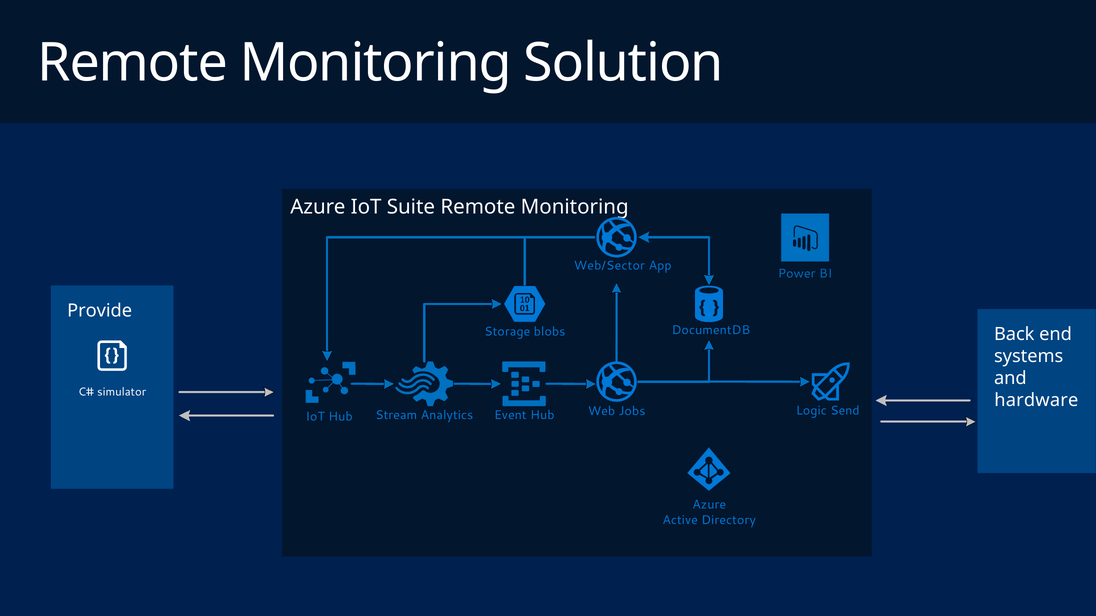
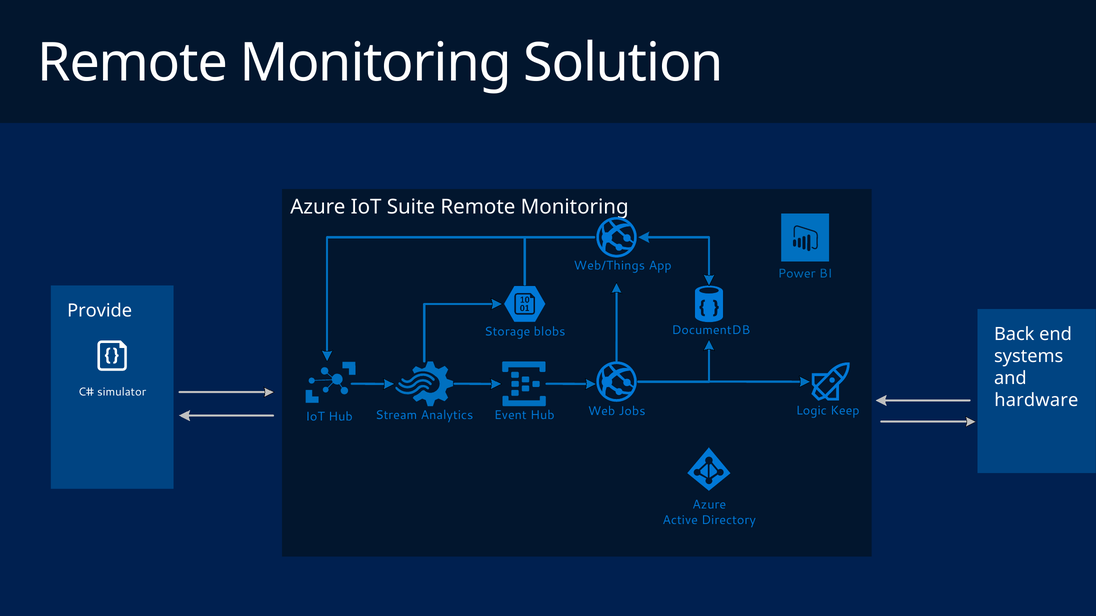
Web/Sector: Web/Sector -> Web/Things
Send: Send -> Keep
